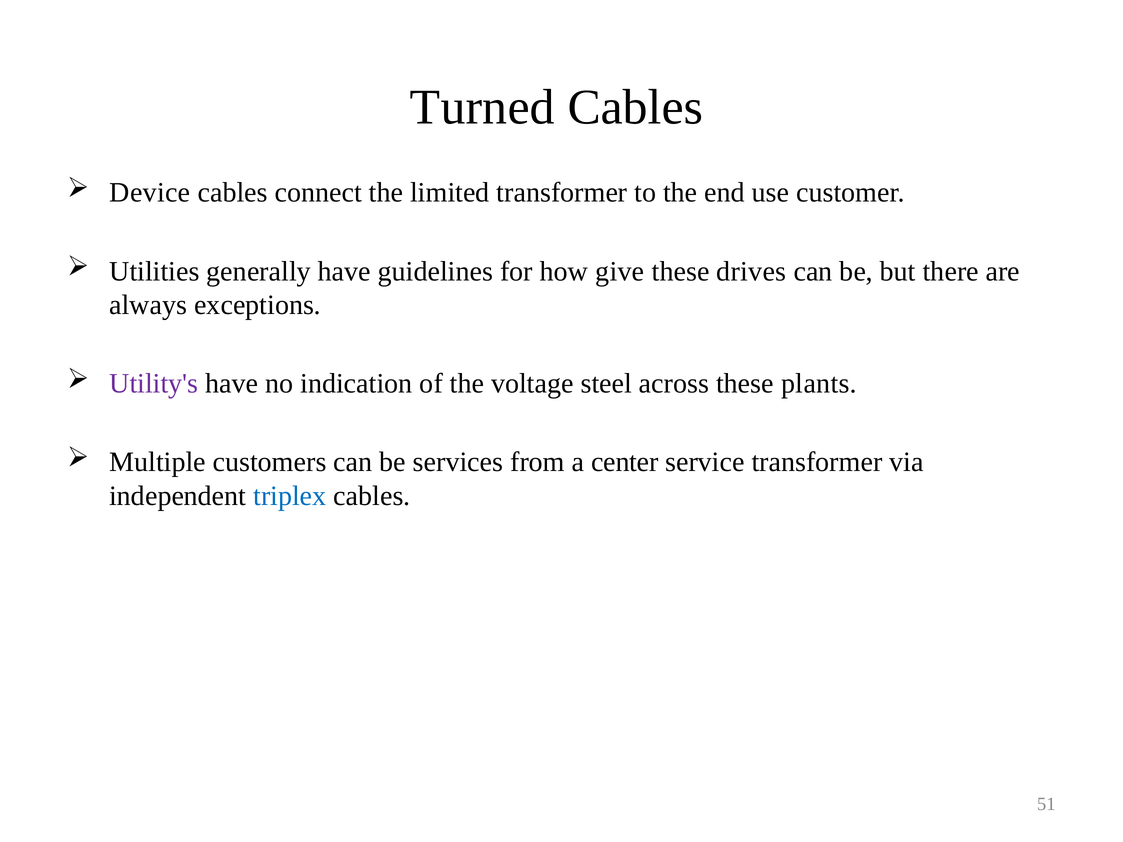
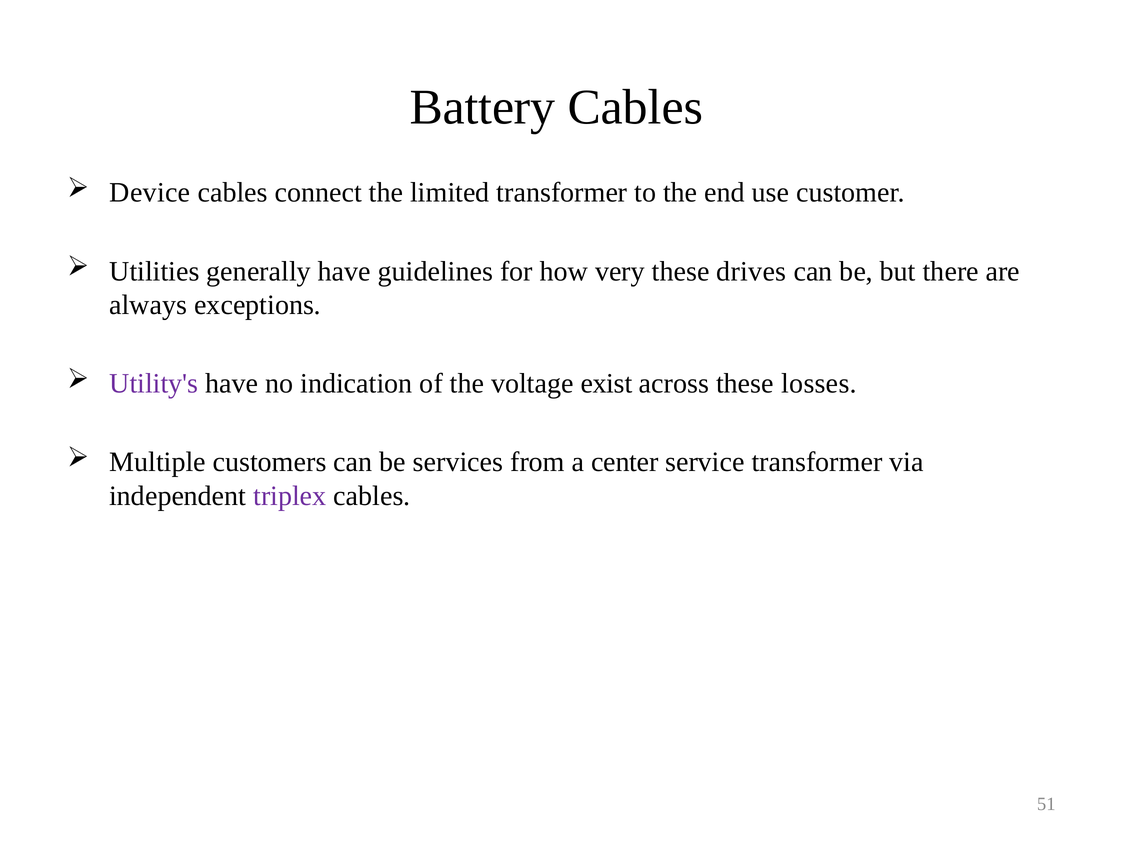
Turned: Turned -> Battery
give: give -> very
steel: steel -> exist
plants: plants -> losses
triplex colour: blue -> purple
